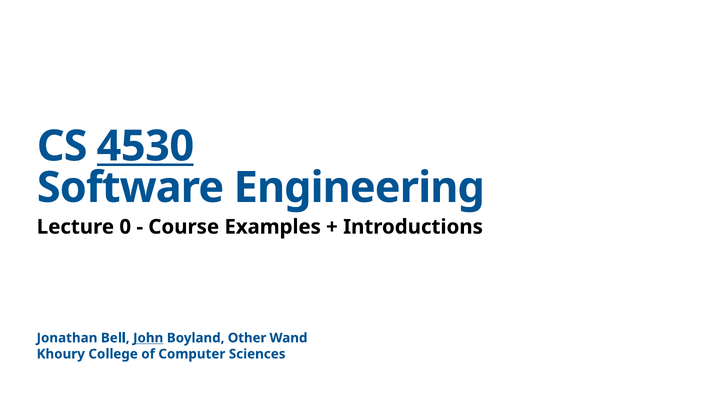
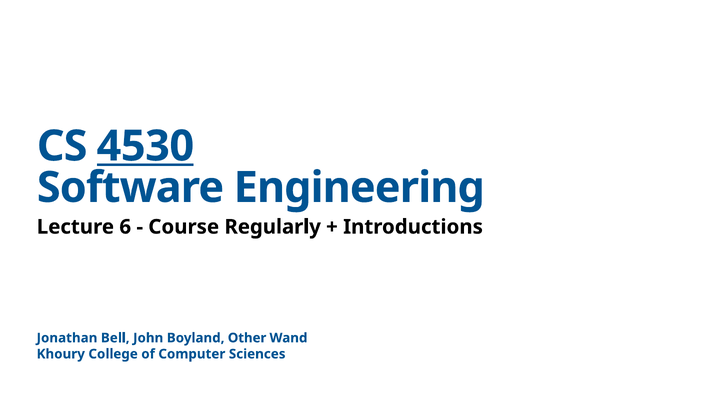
0: 0 -> 6
Examples: Examples -> Regularly
John underline: present -> none
